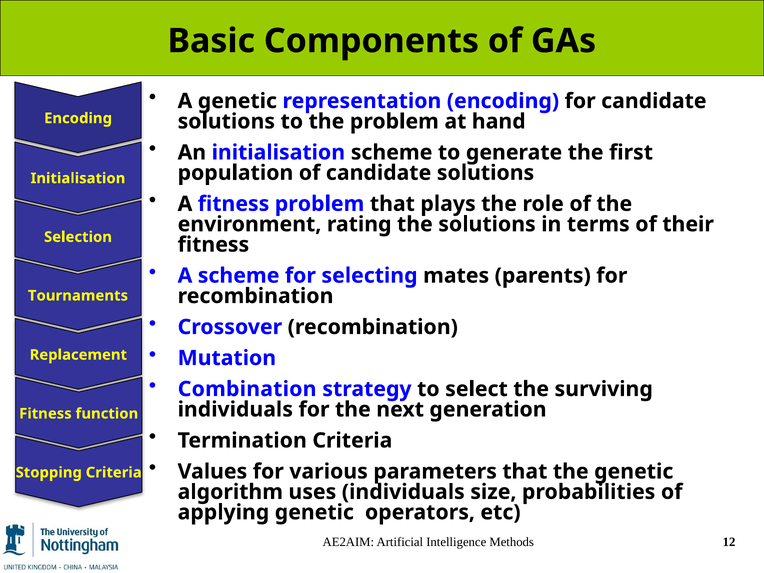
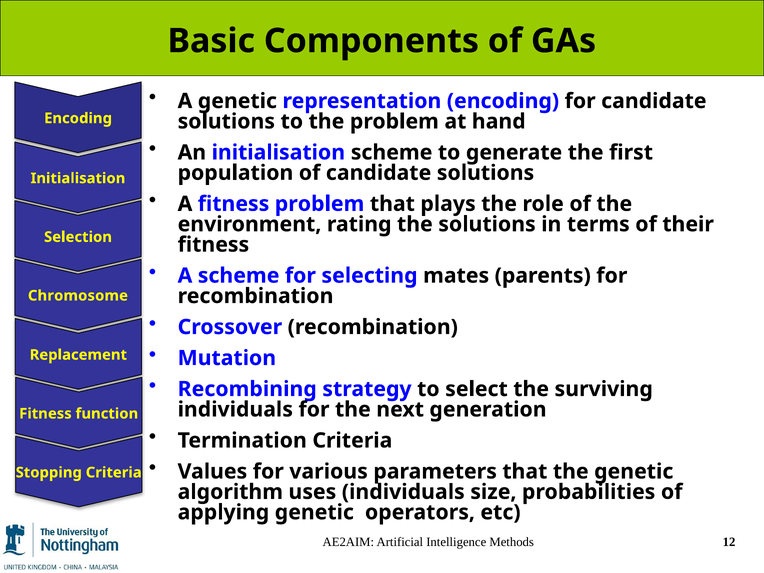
Tournaments: Tournaments -> Chromosome
Combination: Combination -> Recombining
